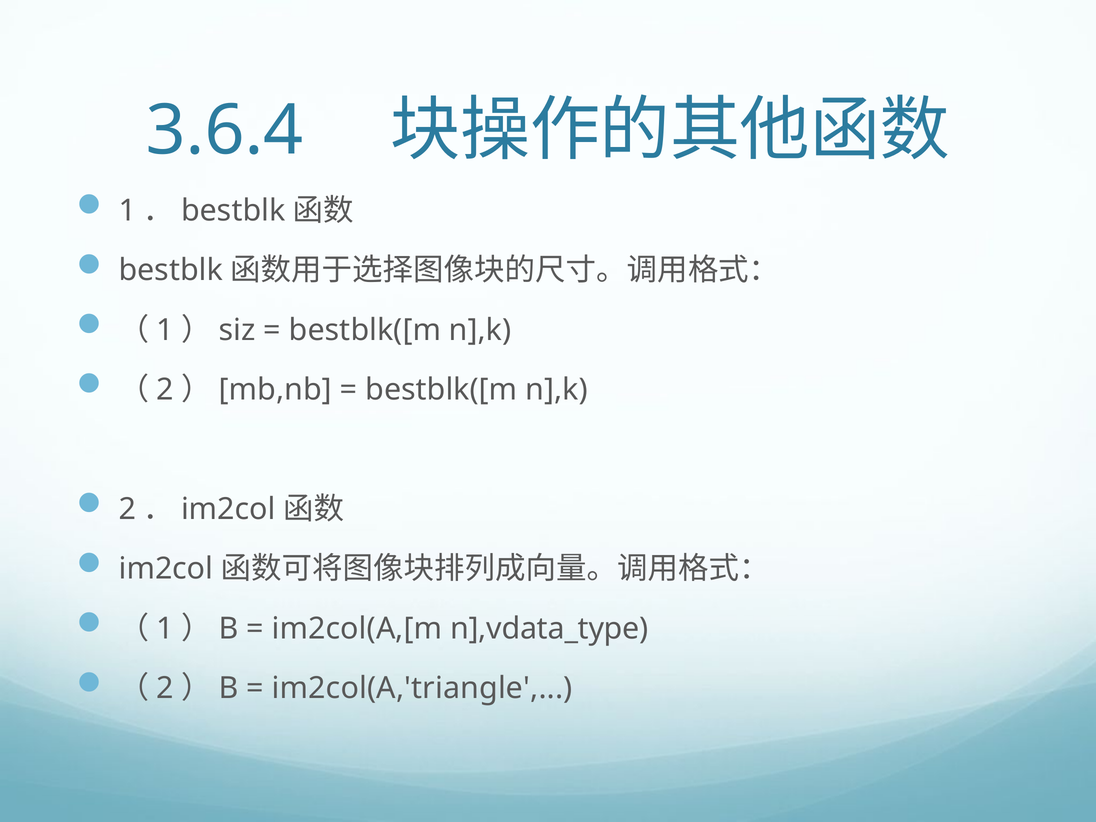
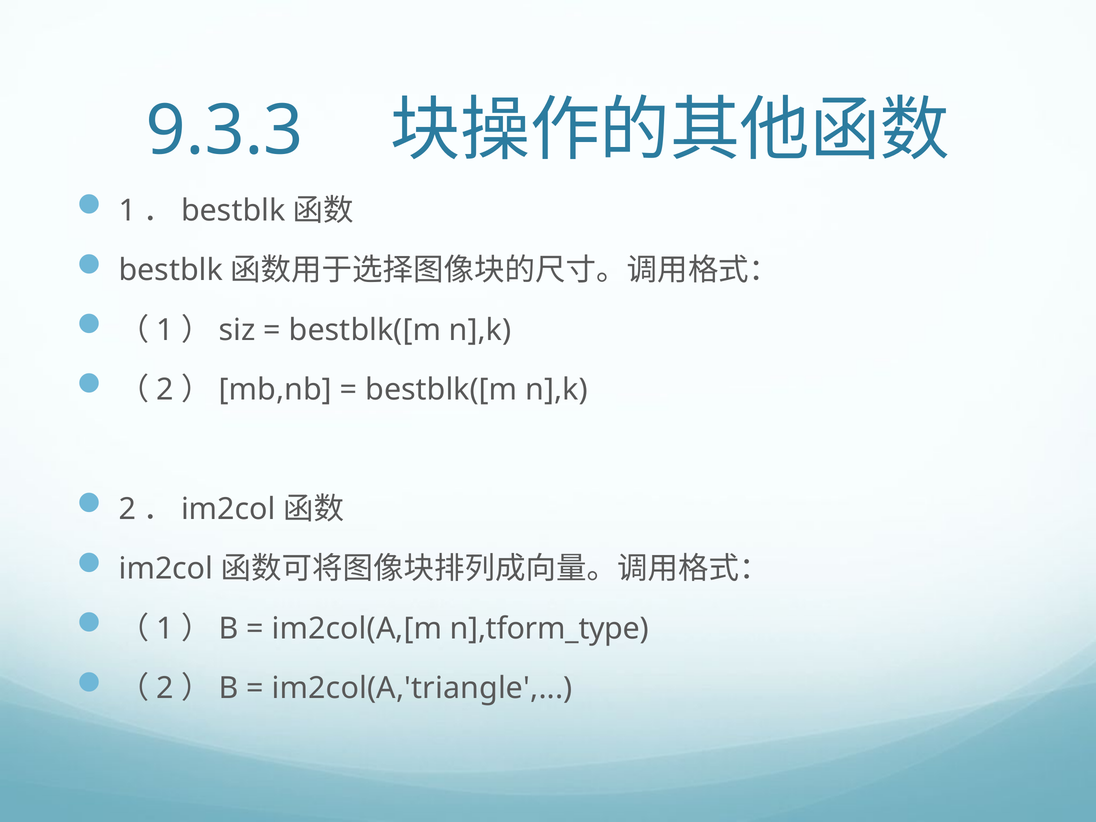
3.6.4: 3.6.4 -> 9.3.3
n],vdata_type: n],vdata_type -> n],tform_type
